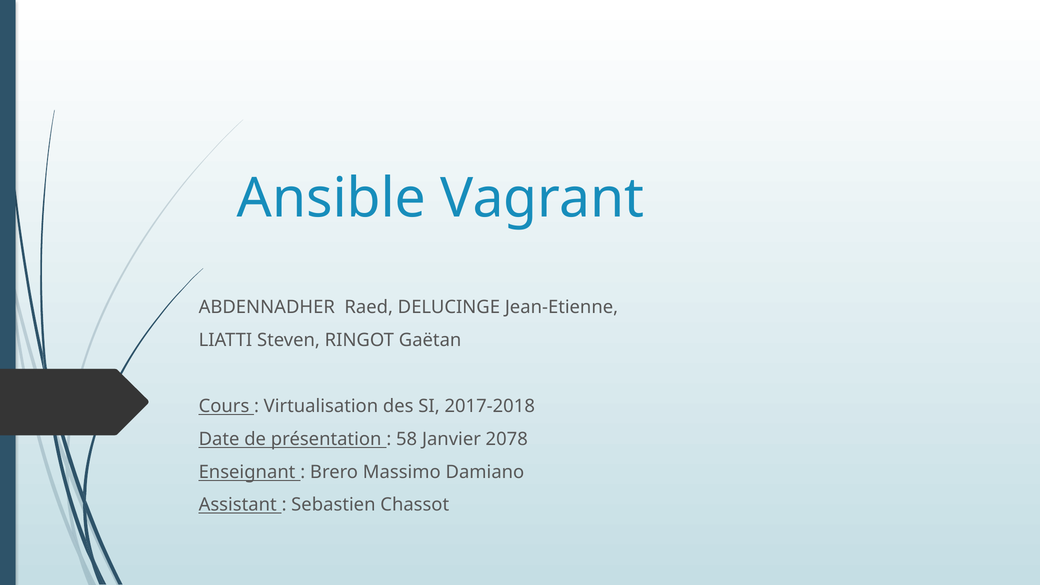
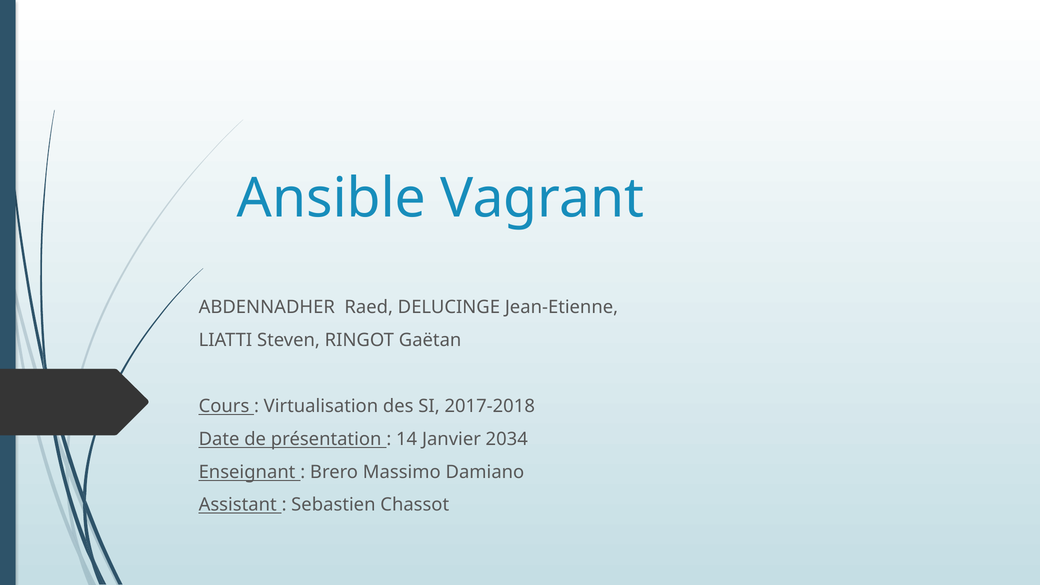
58: 58 -> 14
2078: 2078 -> 2034
